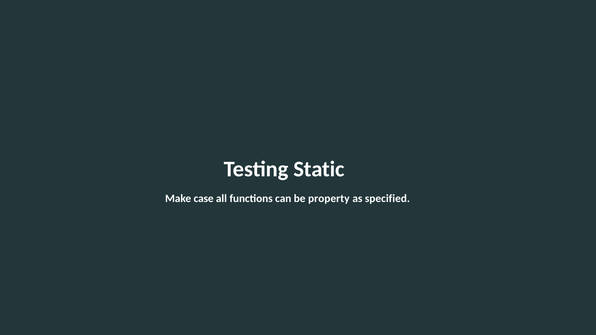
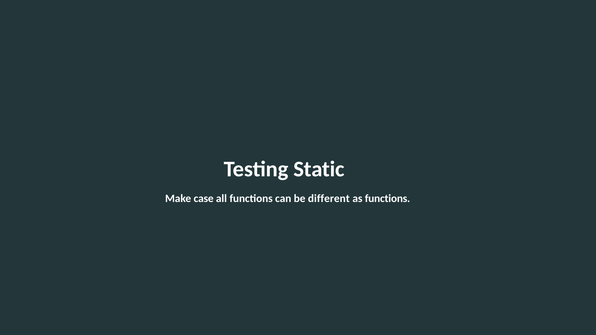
property: property -> different
as specified: specified -> functions
